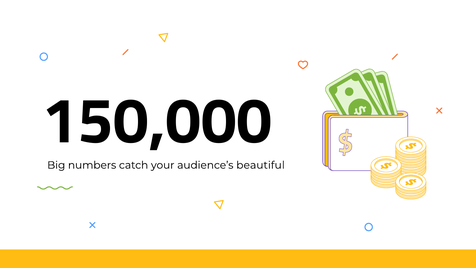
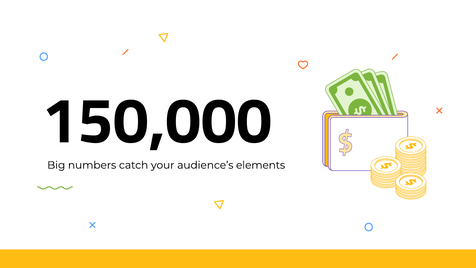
beautiful: beautiful -> elements
